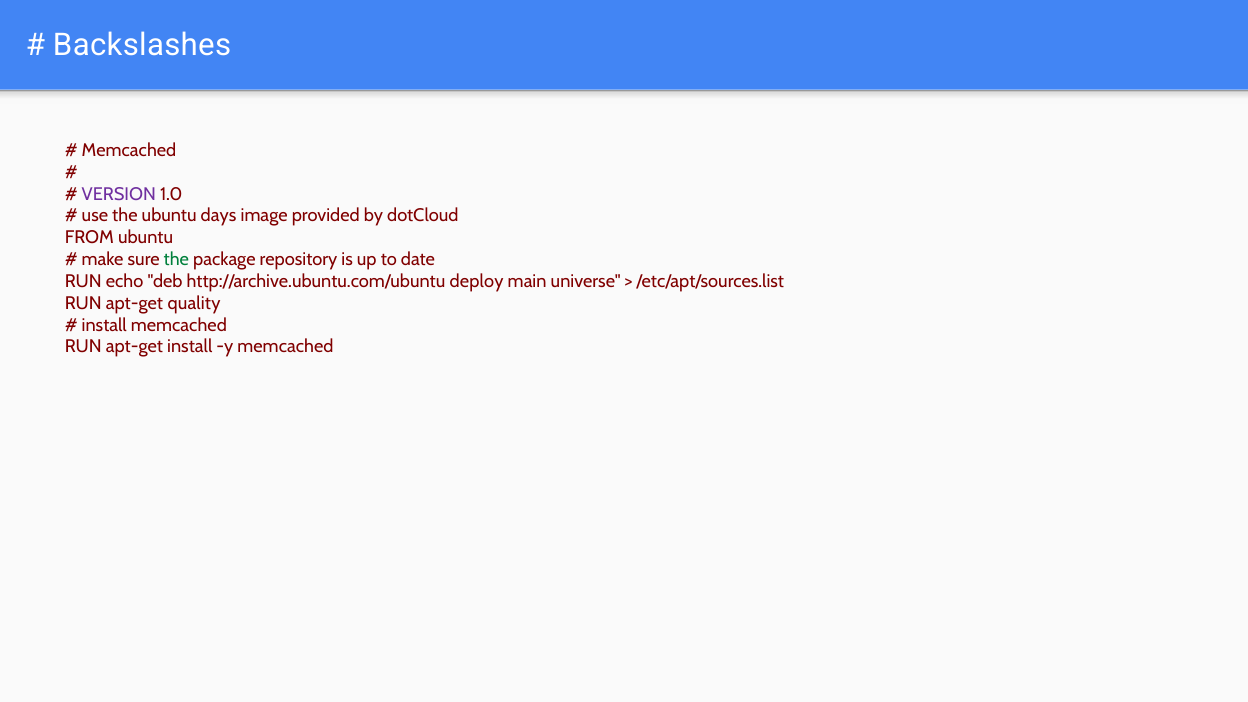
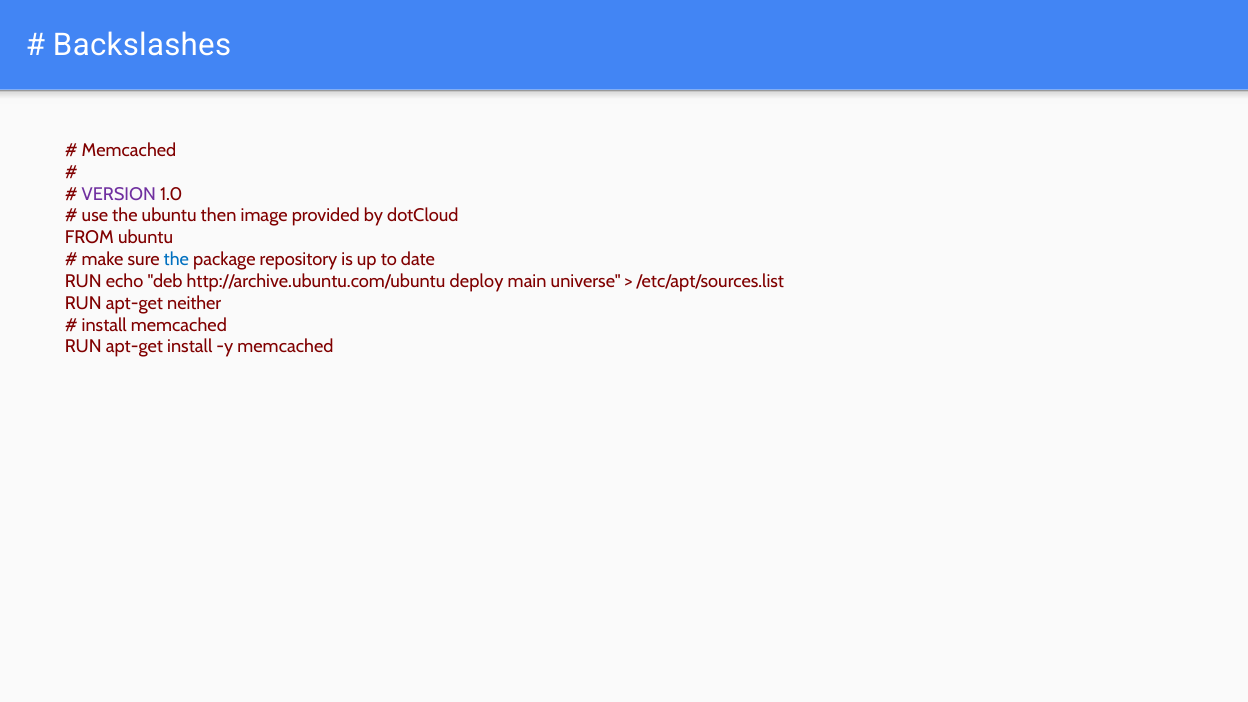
days: days -> then
the at (176, 260) colour: green -> blue
quality: quality -> neither
